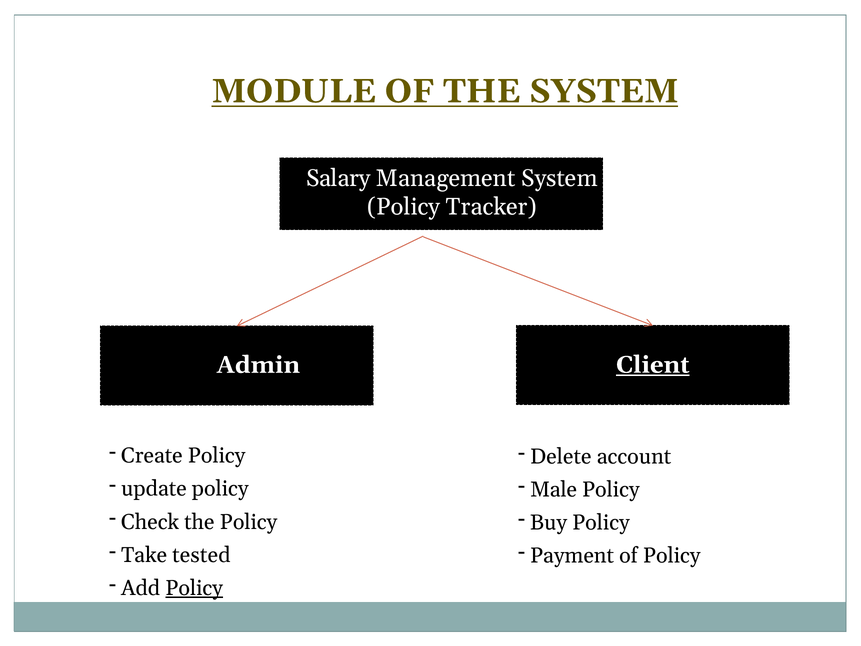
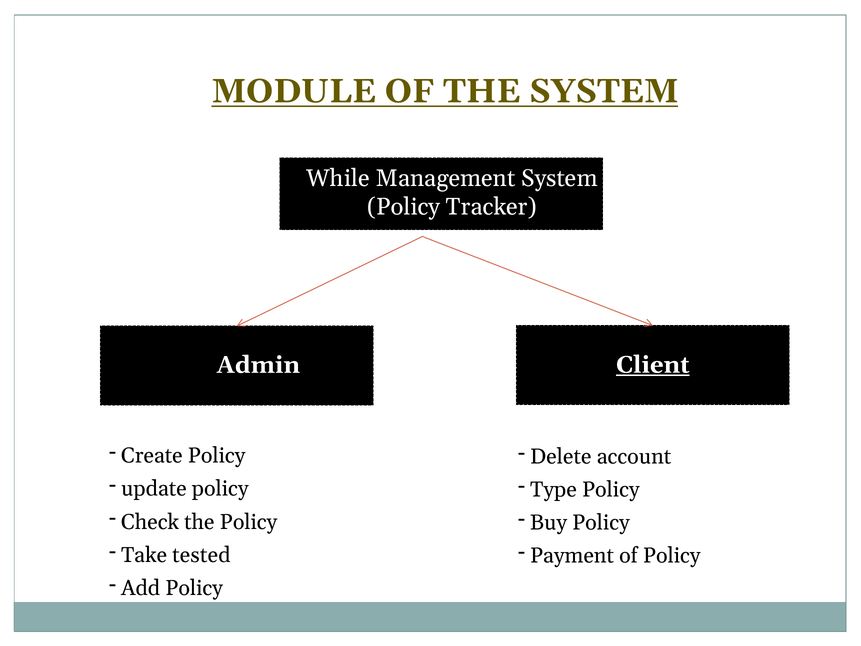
Salary: Salary -> While
Male: Male -> Type
Policy at (194, 588) underline: present -> none
